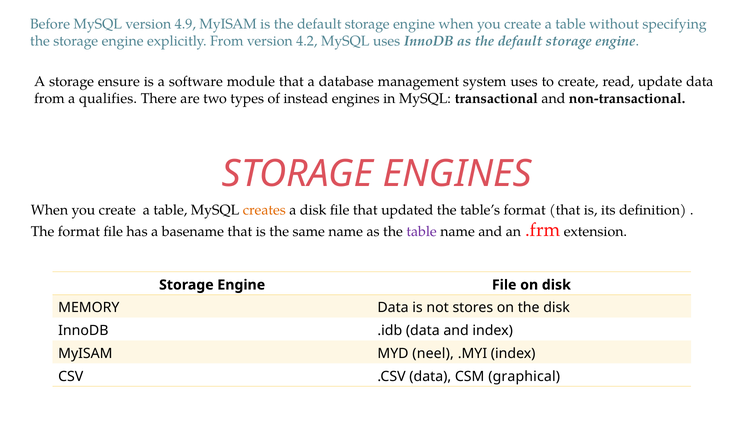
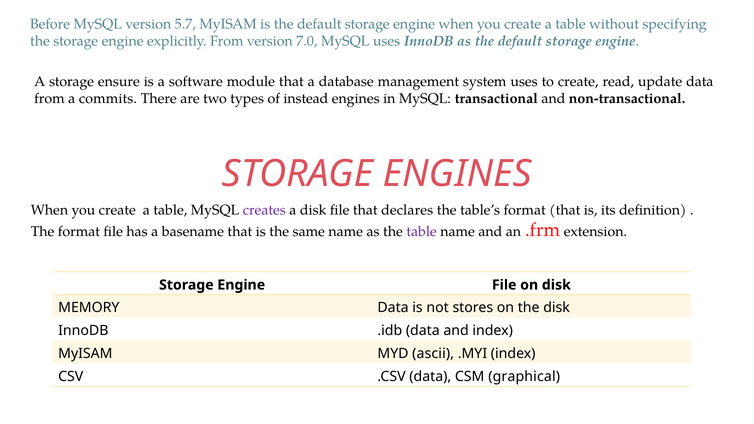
4.9: 4.9 -> 5.7
4.2: 4.2 -> 7.0
qualifies: qualifies -> commits
creates colour: orange -> purple
updated: updated -> declares
neel: neel -> ascii
